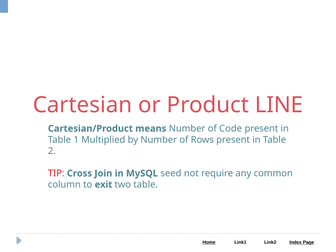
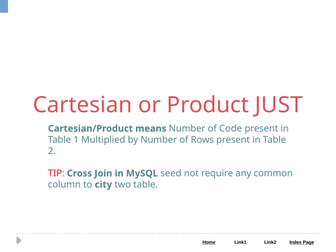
LINE: LINE -> JUST
exit: exit -> city
